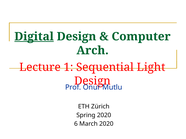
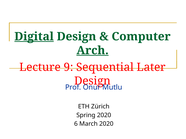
Arch underline: none -> present
1: 1 -> 9
Light: Light -> Later
